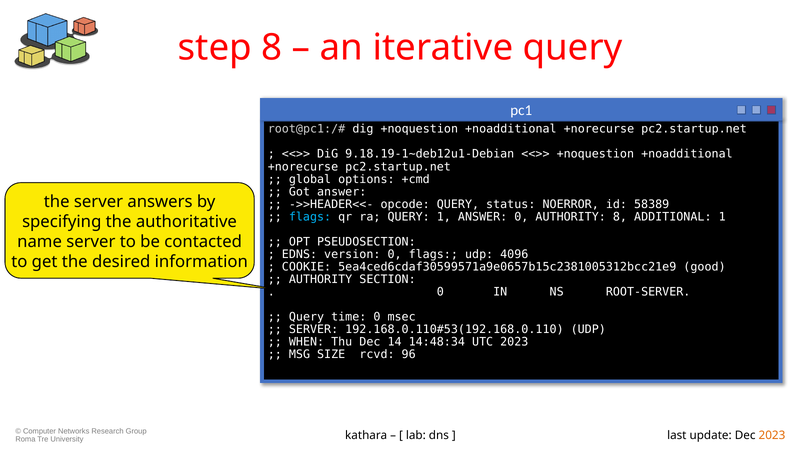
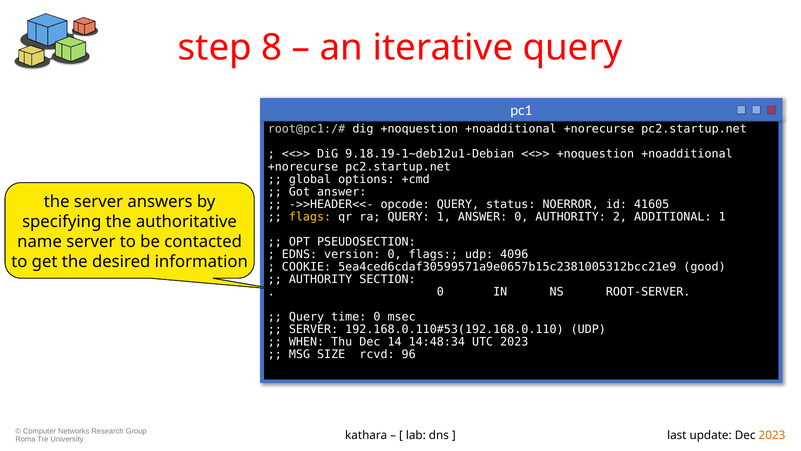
58389: 58389 -> 41605
flags at (310, 217) colour: light blue -> yellow
AUTHORITY 8: 8 -> 2
